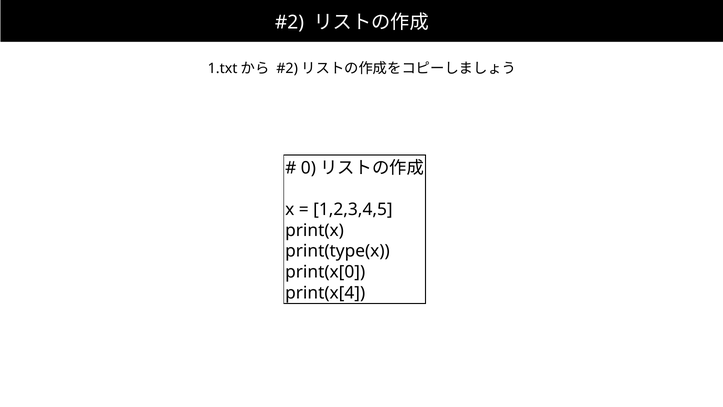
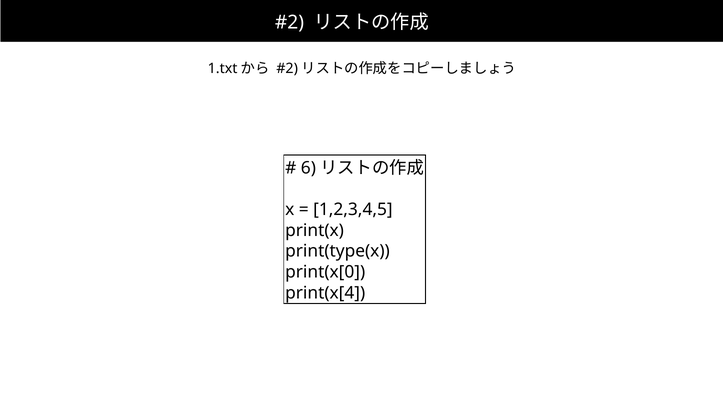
0: 0 -> 6
